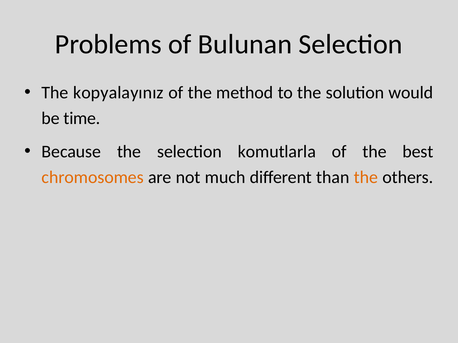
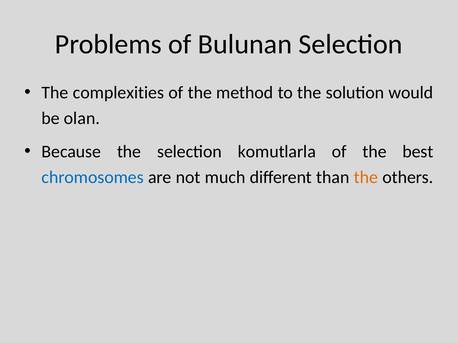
kopyalayınız: kopyalayınız -> complexities
time: time -> olan
chromosomes colour: orange -> blue
